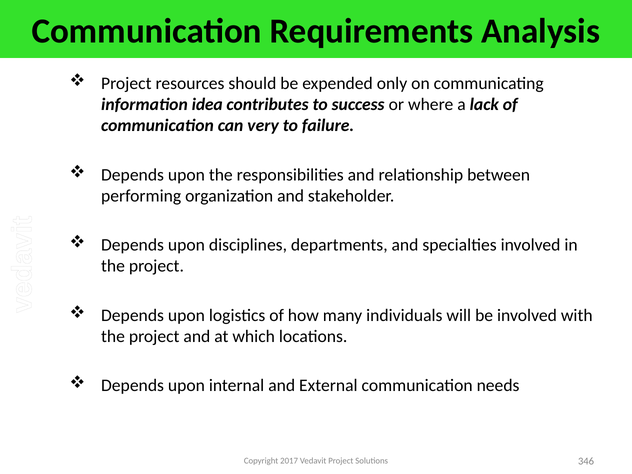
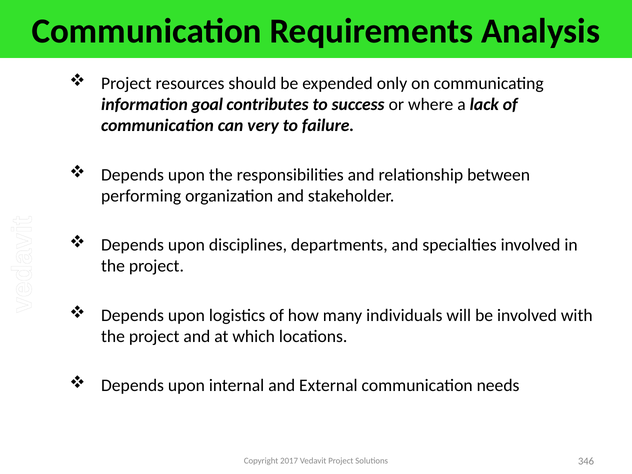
idea: idea -> goal
